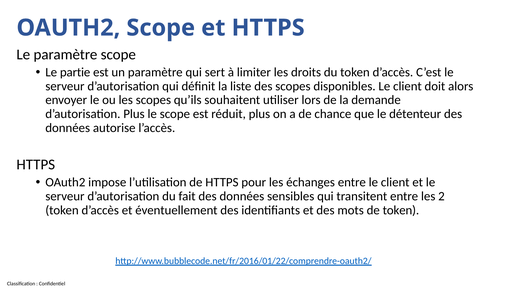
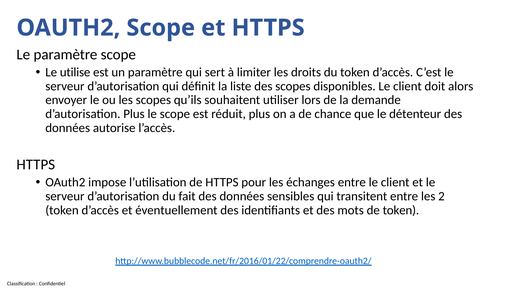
partie: partie -> utilise
